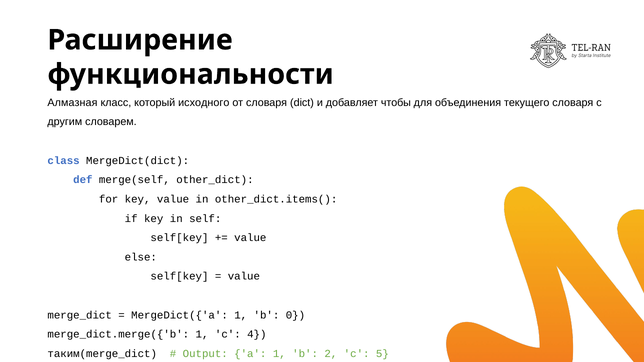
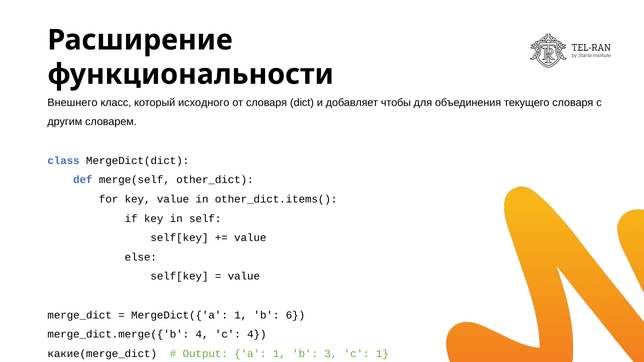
Алмазная: Алмазная -> Внешнего
0: 0 -> 6
merge_dict.merge({'b 1: 1 -> 4
таким(merge_dict: таким(merge_dict -> какие(merge_dict
2: 2 -> 3
c 5: 5 -> 1
